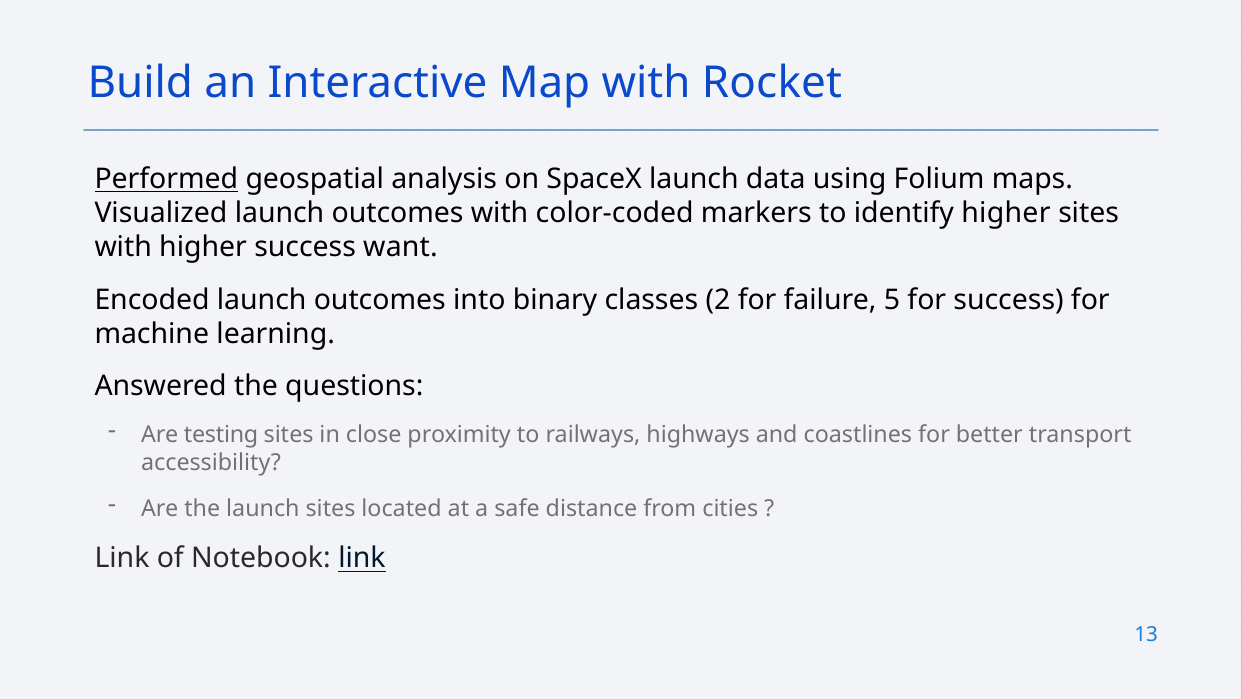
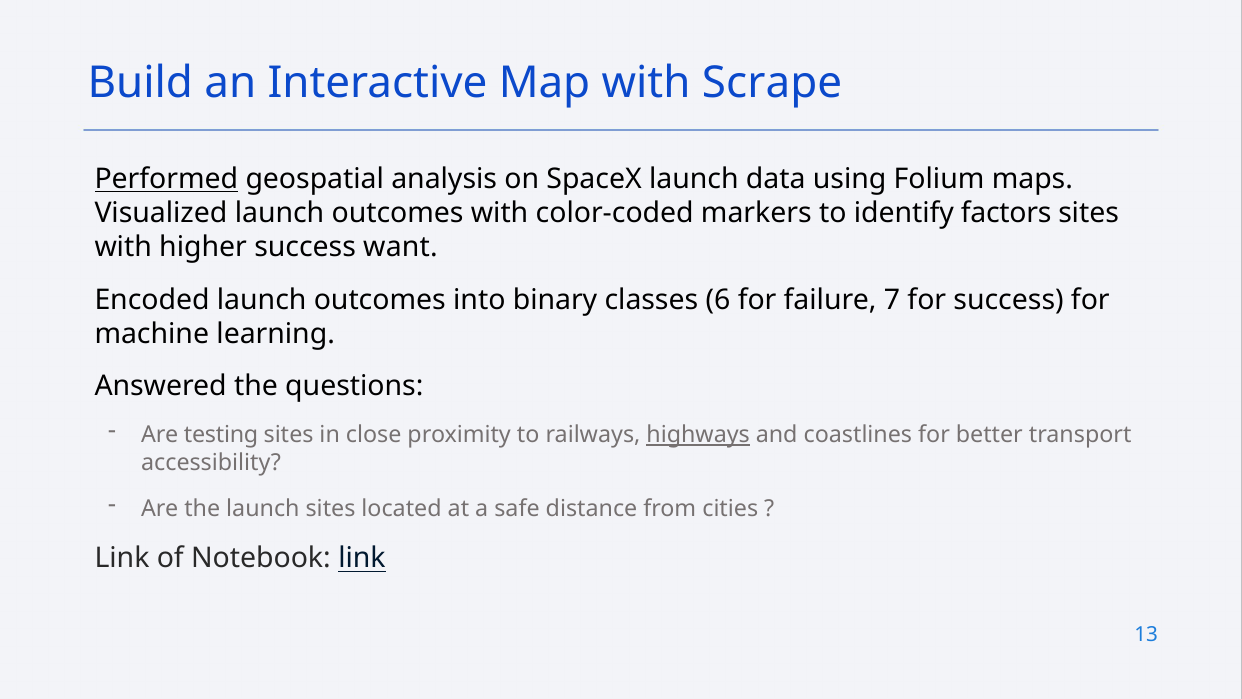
Rocket: Rocket -> Scrape
identify higher: higher -> factors
2: 2 -> 6
5: 5 -> 7
highways underline: none -> present
